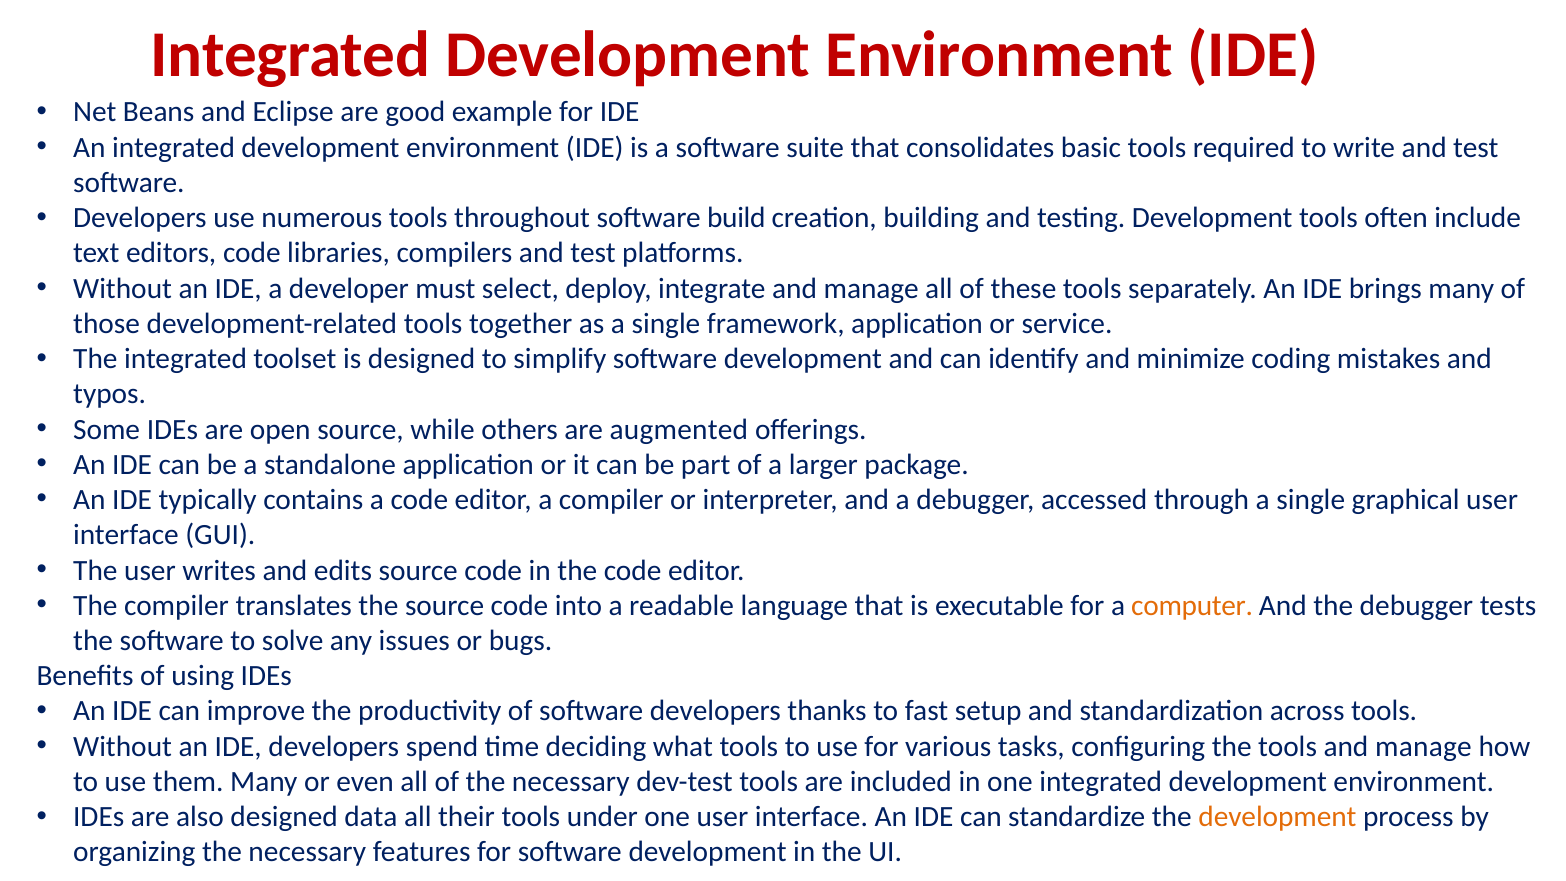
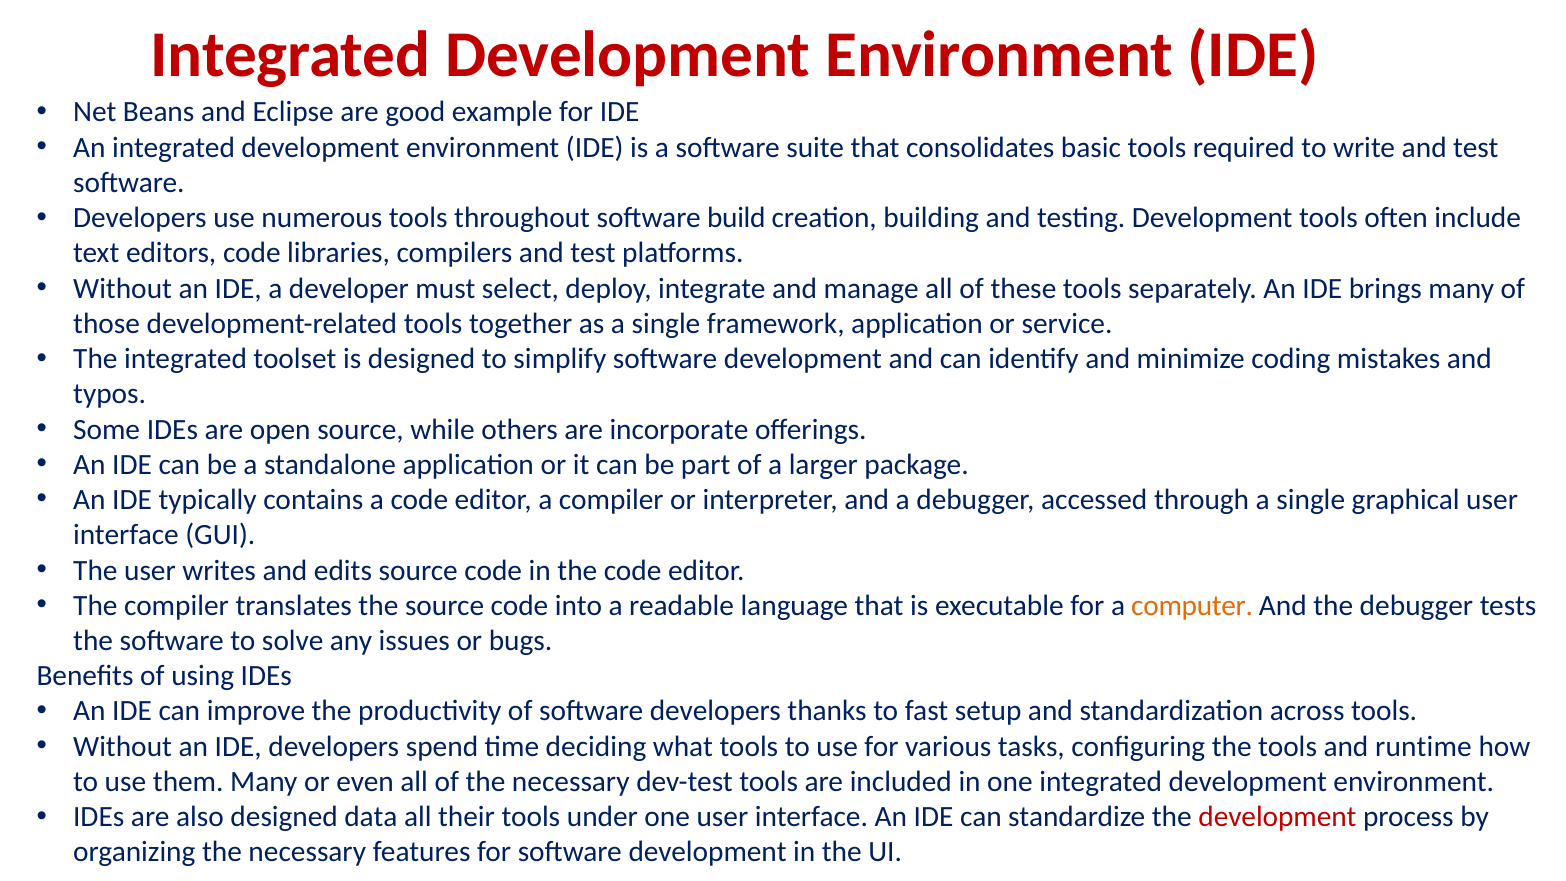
augmented: augmented -> incorporate
tools and manage: manage -> runtime
development at (1277, 817) colour: orange -> red
